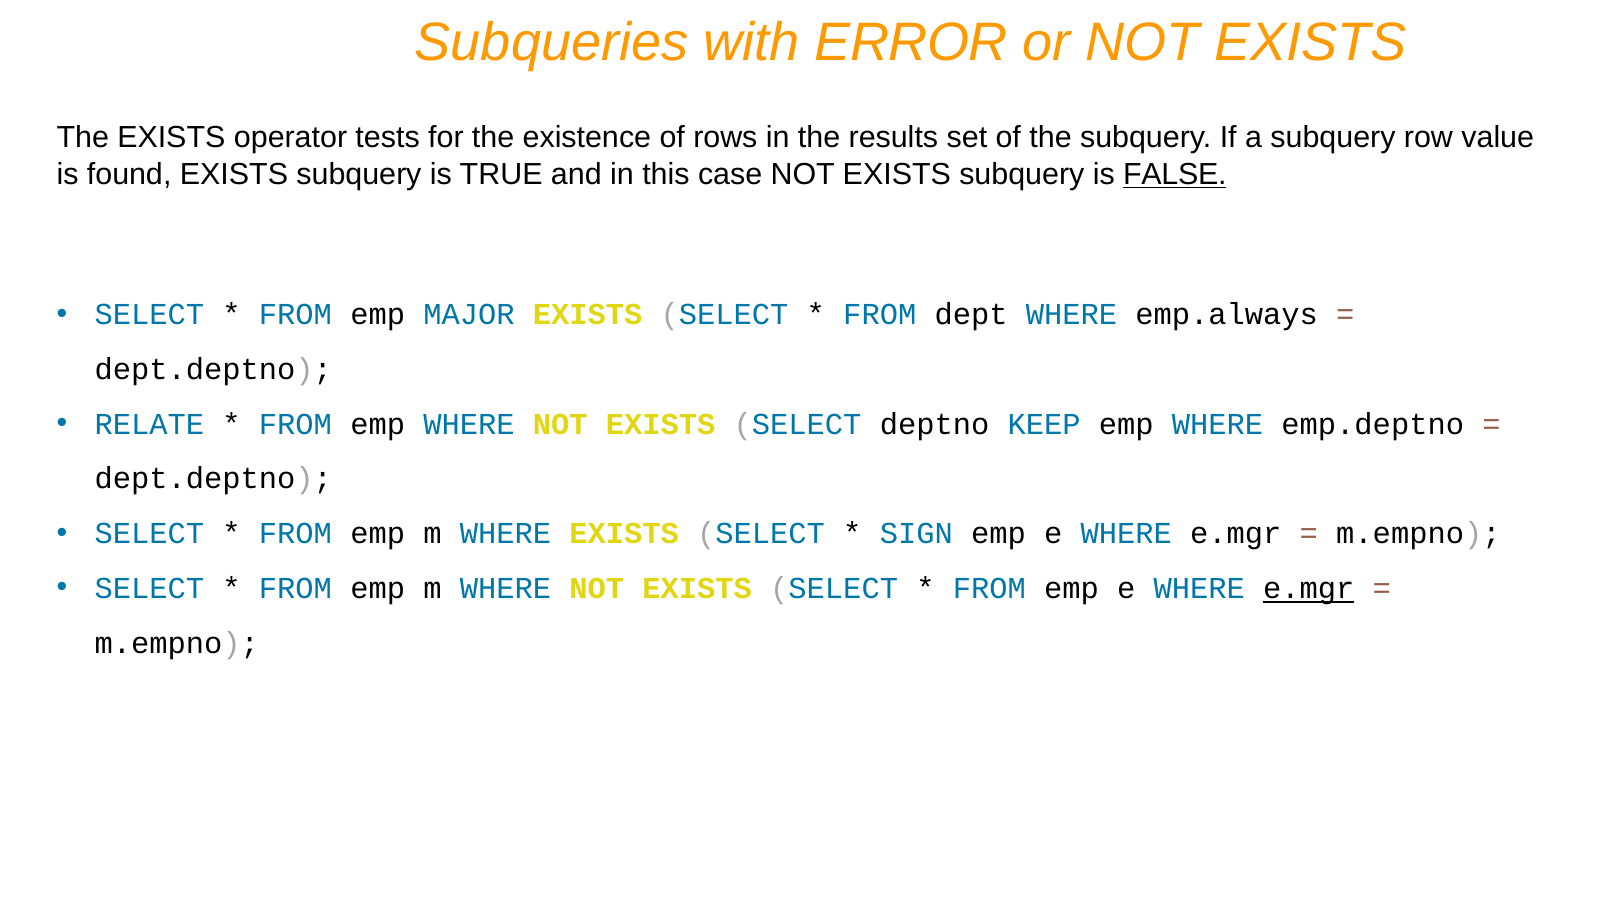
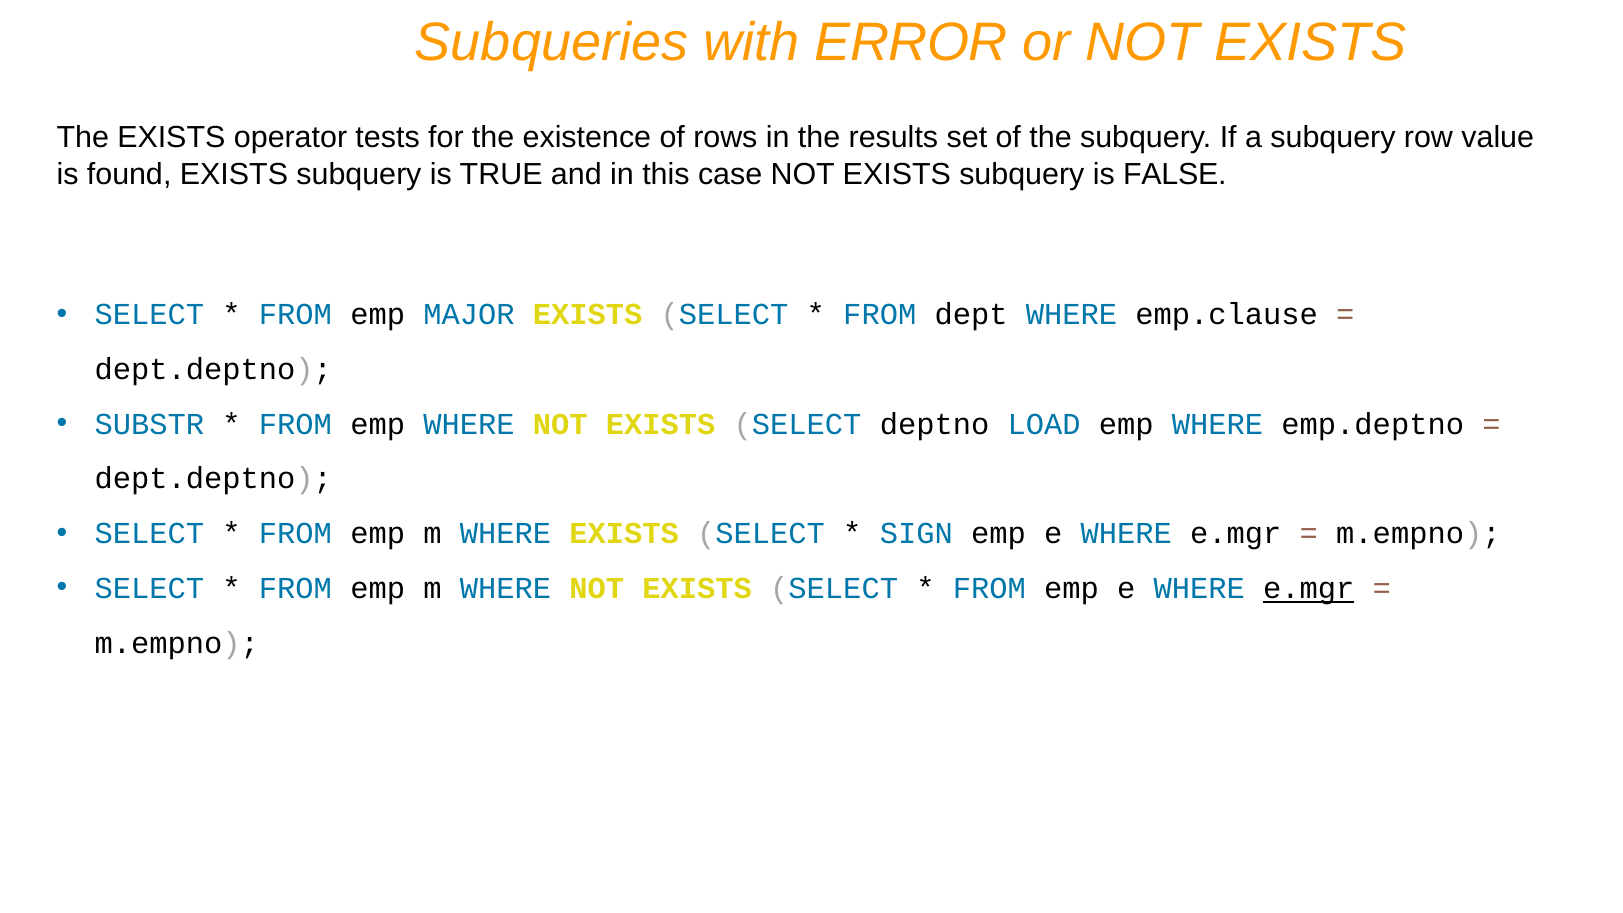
FALSE underline: present -> none
emp.always: emp.always -> emp.clause
RELATE: RELATE -> SUBSTR
KEEP: KEEP -> LOAD
